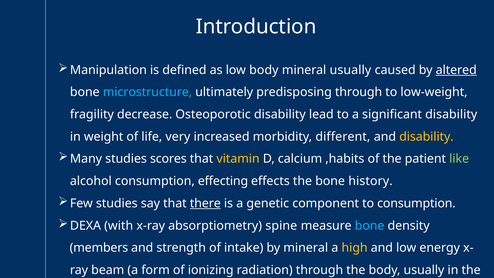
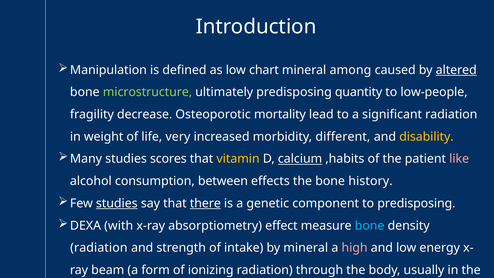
low body: body -> chart
mineral usually: usually -> among
microstructure colour: light blue -> light green
predisposing through: through -> quantity
low-weight: low-weight -> low-people
Osteoporotic disability: disability -> mortality
significant disability: disability -> radiation
calcium underline: none -> present
like colour: light green -> pink
effecting: effecting -> between
studies at (117, 203) underline: none -> present
to consumption: consumption -> predisposing
absorptiometry spine: spine -> effect
members at (99, 248): members -> radiation
high colour: yellow -> pink
